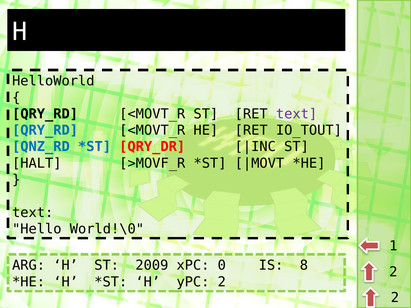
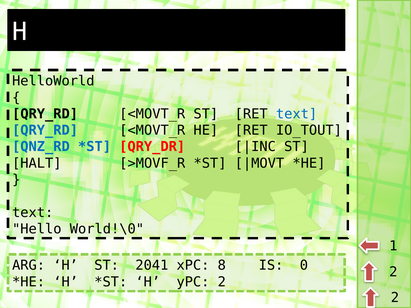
text at (297, 114) colour: purple -> blue
2009: 2009 -> 2041
0: 0 -> 8
8: 8 -> 0
